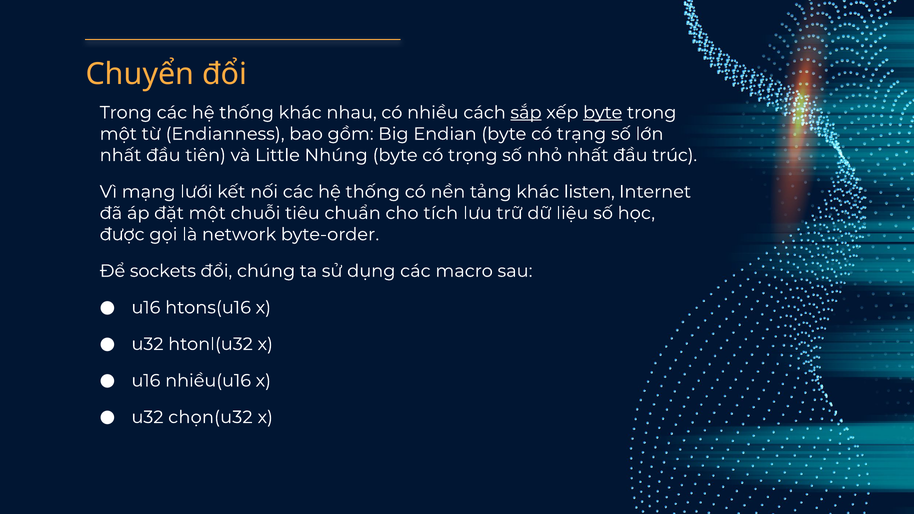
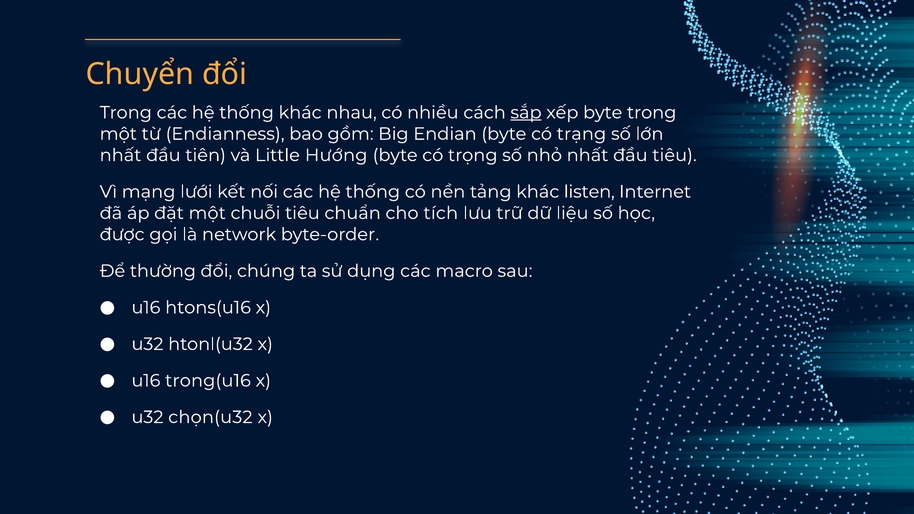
byte at (603, 113) underline: present -> none
Nhúng: Nhúng -> Hướng
đầu trúc: trúc -> tiêu
sockets: sockets -> thường
nhiều(u16: nhiều(u16 -> trong(u16
